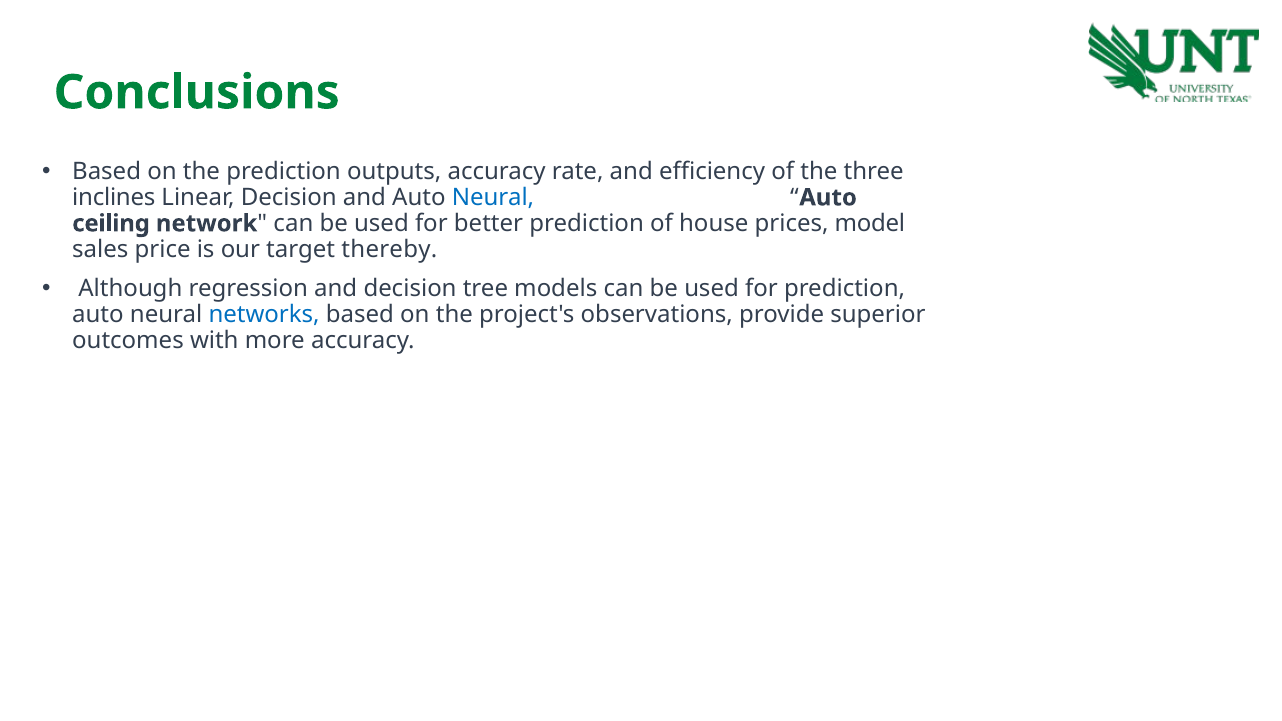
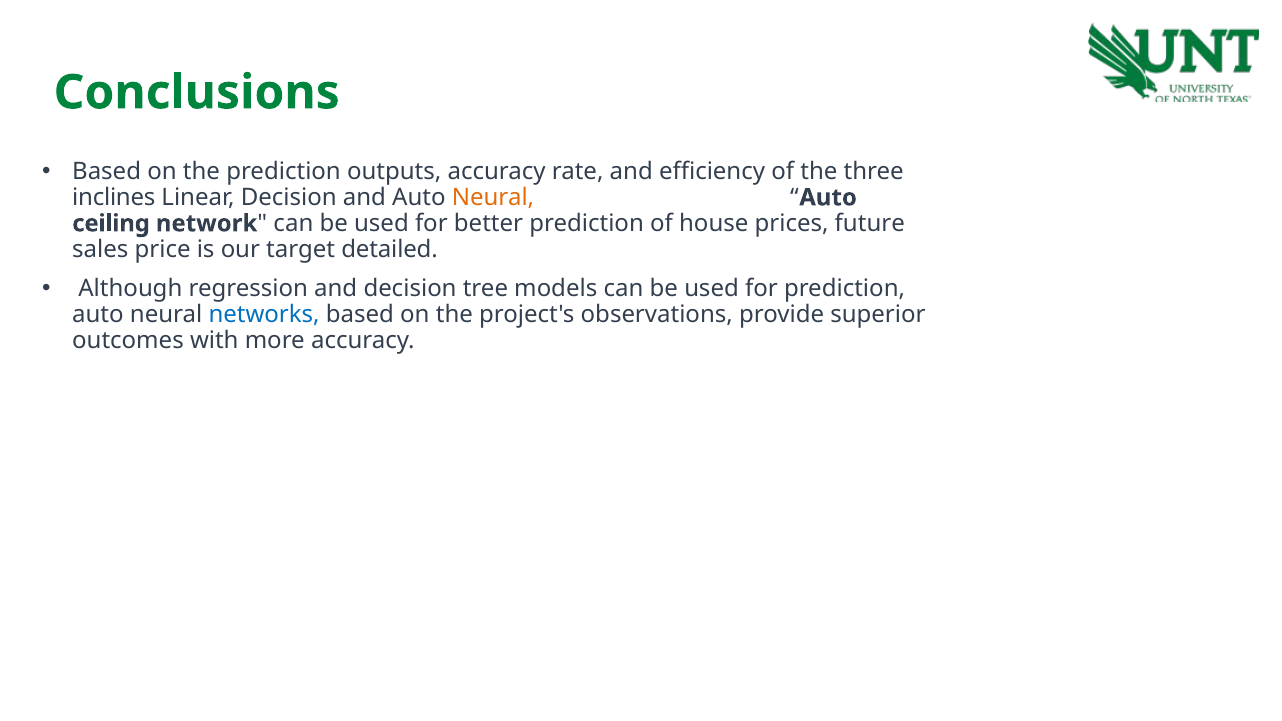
Neural at (493, 198) colour: blue -> orange
model: model -> future
thereby: thereby -> detailed
